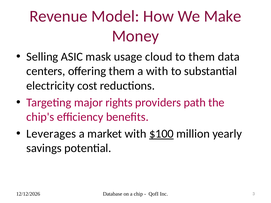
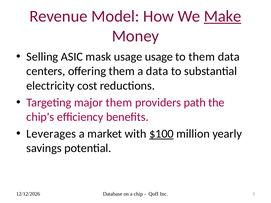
Make underline: none -> present
usage cloud: cloud -> usage
a with: with -> data
major rights: rights -> them
